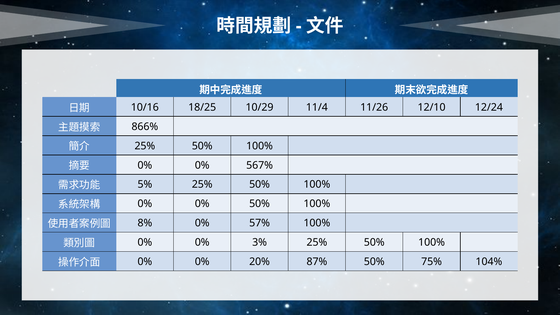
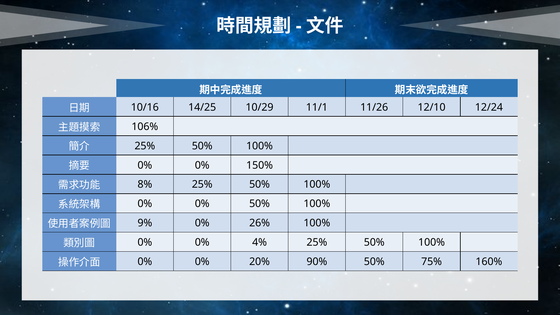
18/25: 18/25 -> 14/25
11/4: 11/4 -> 11/1
866%: 866% -> 106%
567%: 567% -> 150%
5%: 5% -> 8%
8%: 8% -> 9%
57%: 57% -> 26%
3%: 3% -> 4%
87%: 87% -> 90%
104%: 104% -> 160%
